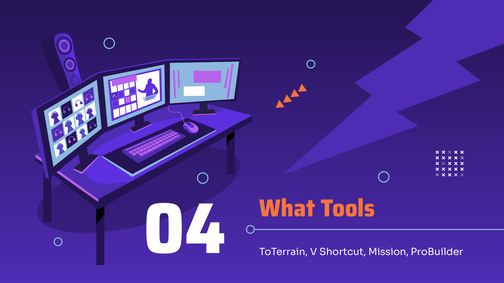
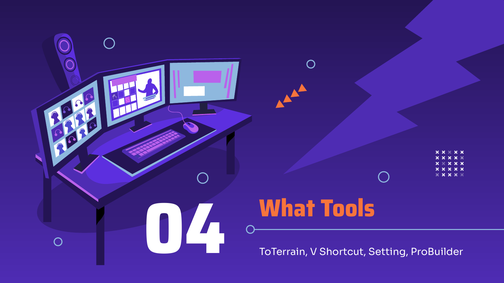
Mission: Mission -> Setting
